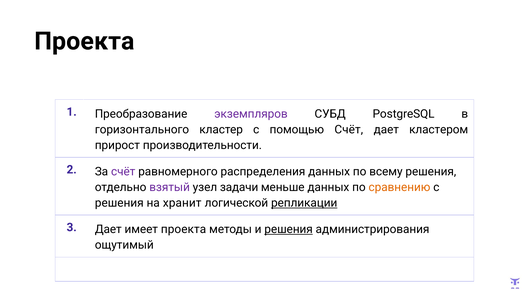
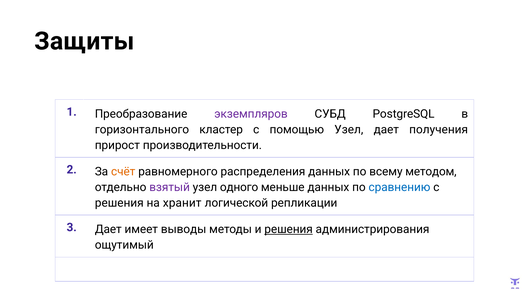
Проекта at (84, 41): Проекта -> Защиты
помощью Счёт: Счёт -> Узел
кластером: кластером -> получения
счёт at (123, 171) colour: purple -> orange
всему решения: решения -> методом
задачи: задачи -> одного
сравнению colour: orange -> blue
репликации underline: present -> none
имеет проекта: проекта -> выводы
